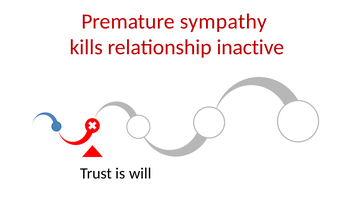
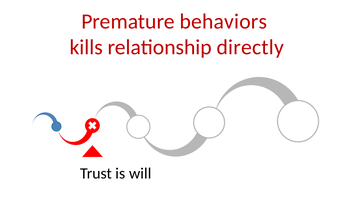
sympathy: sympathy -> behaviors
inactive: inactive -> directly
